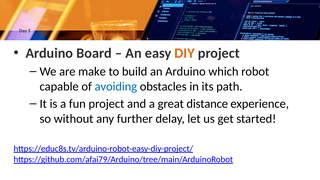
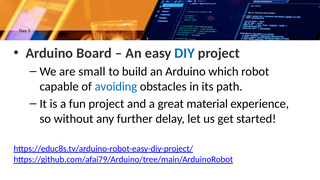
DIY colour: orange -> blue
make: make -> small
distance: distance -> material
